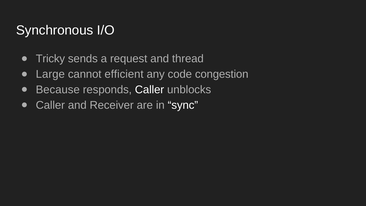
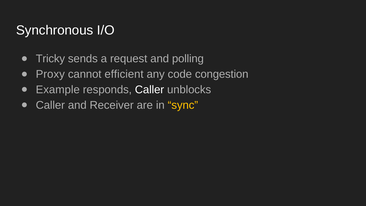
thread: thread -> polling
Large: Large -> Proxy
Because: Because -> Example
sync colour: white -> yellow
